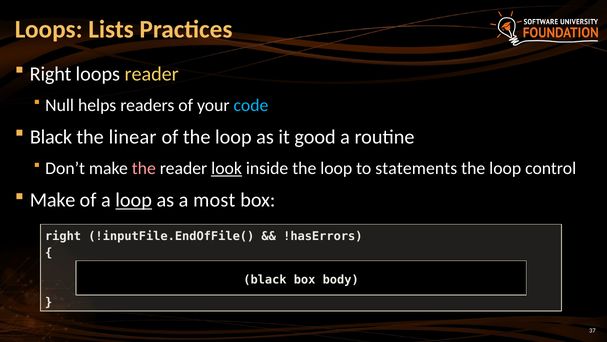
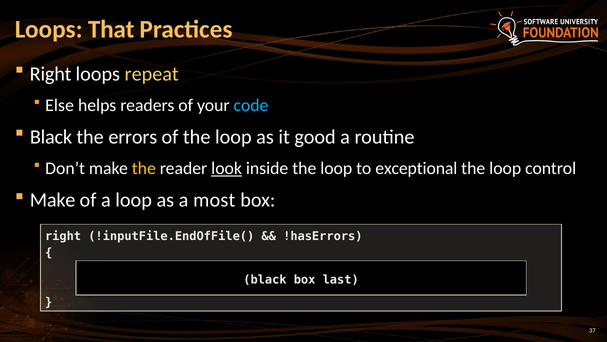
Lists: Lists -> That
loops reader: reader -> repeat
Null: Null -> Else
linear: linear -> errors
the at (144, 168) colour: pink -> yellow
statements: statements -> exceptional
loop at (134, 200) underline: present -> none
body: body -> last
